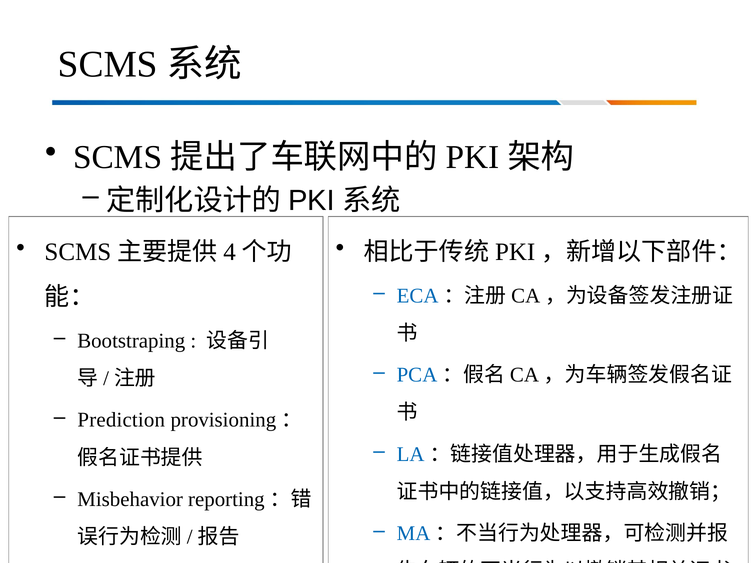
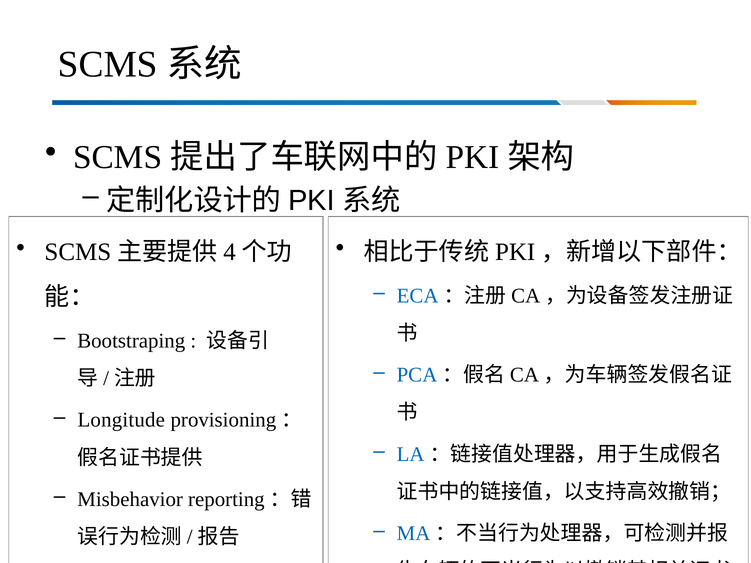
Prediction: Prediction -> Longitude
